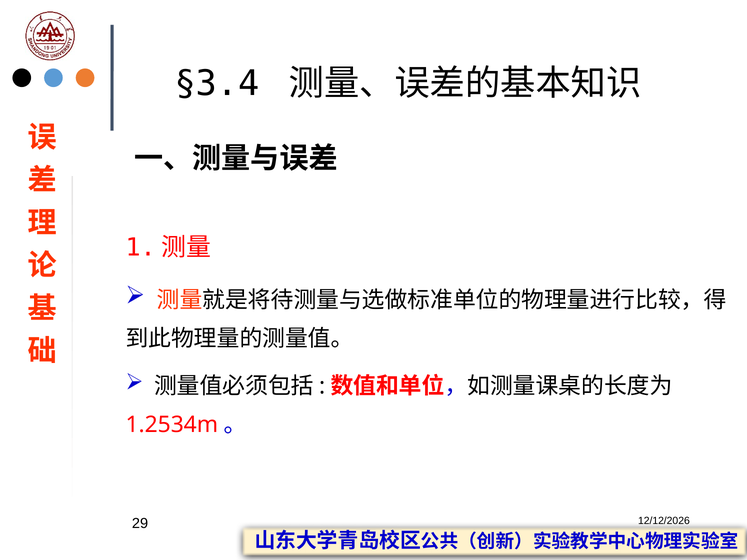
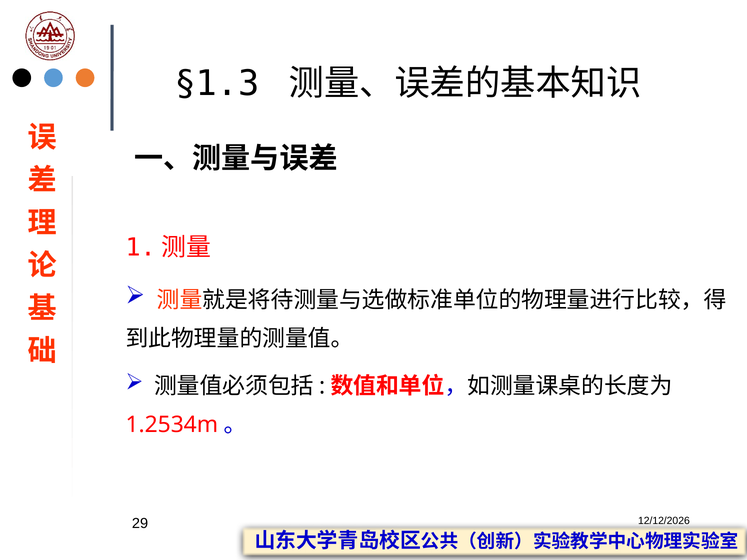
§3.4: §3.4 -> §1.3
